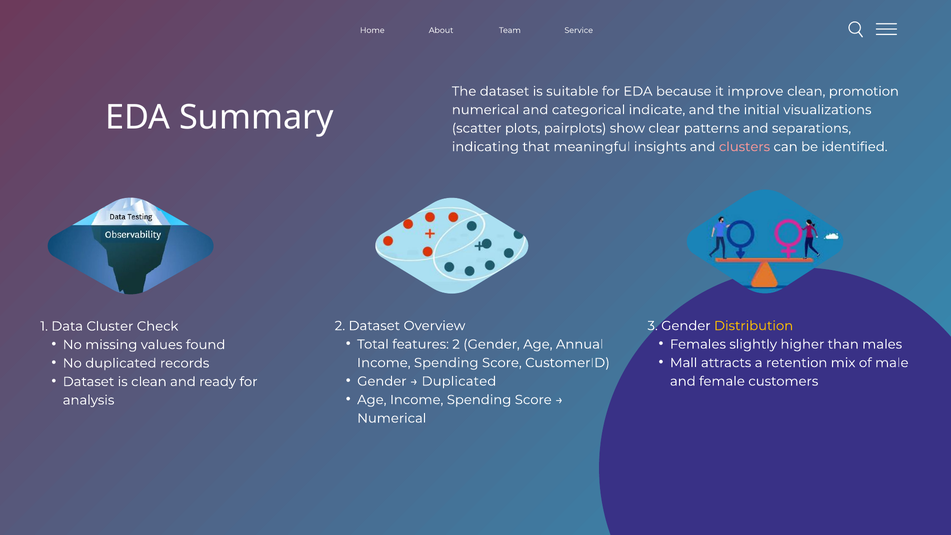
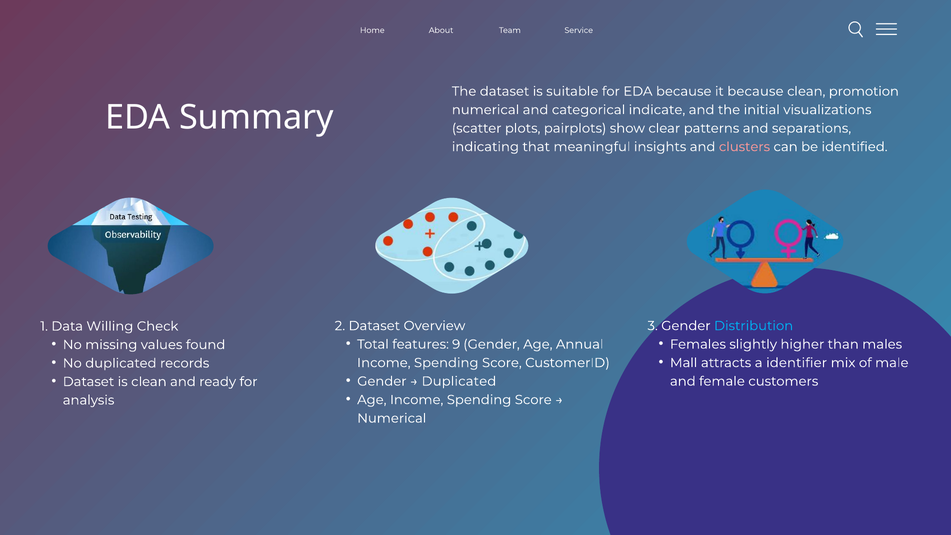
it improve: improve -> because
Distribution colour: yellow -> light blue
Cluster: Cluster -> Willing
features 2: 2 -> 9
retention: retention -> identifier
